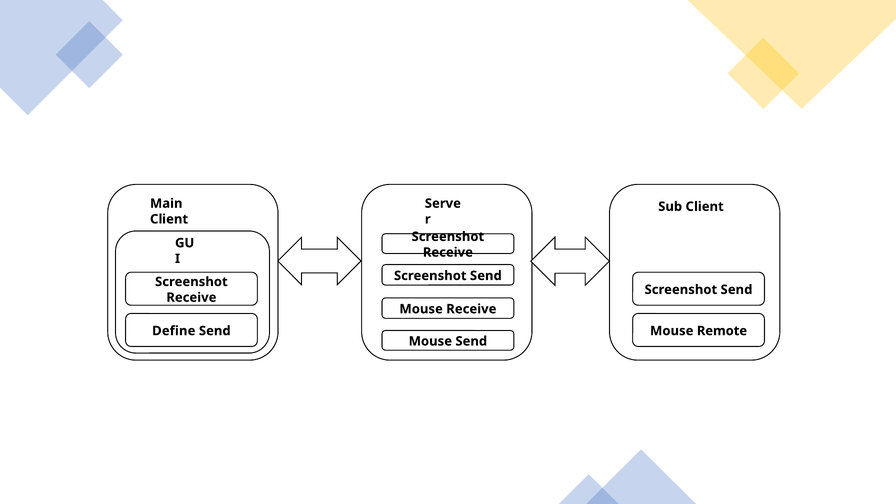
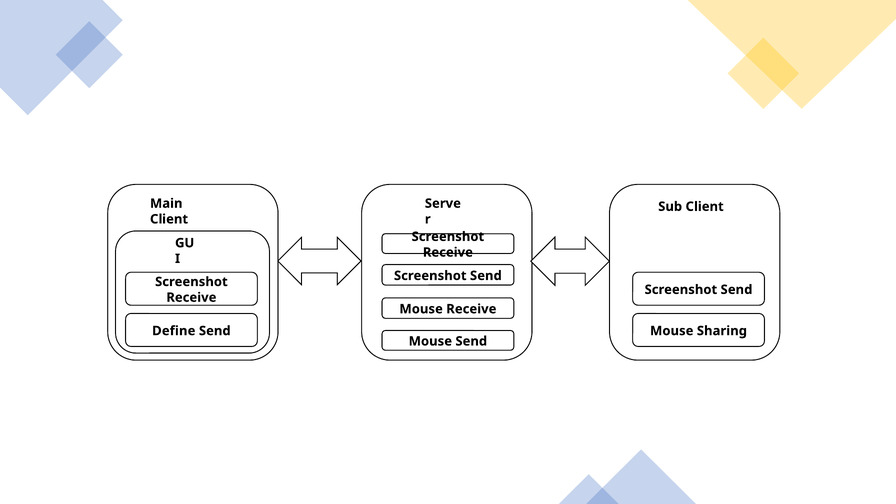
Remote: Remote -> Sharing
